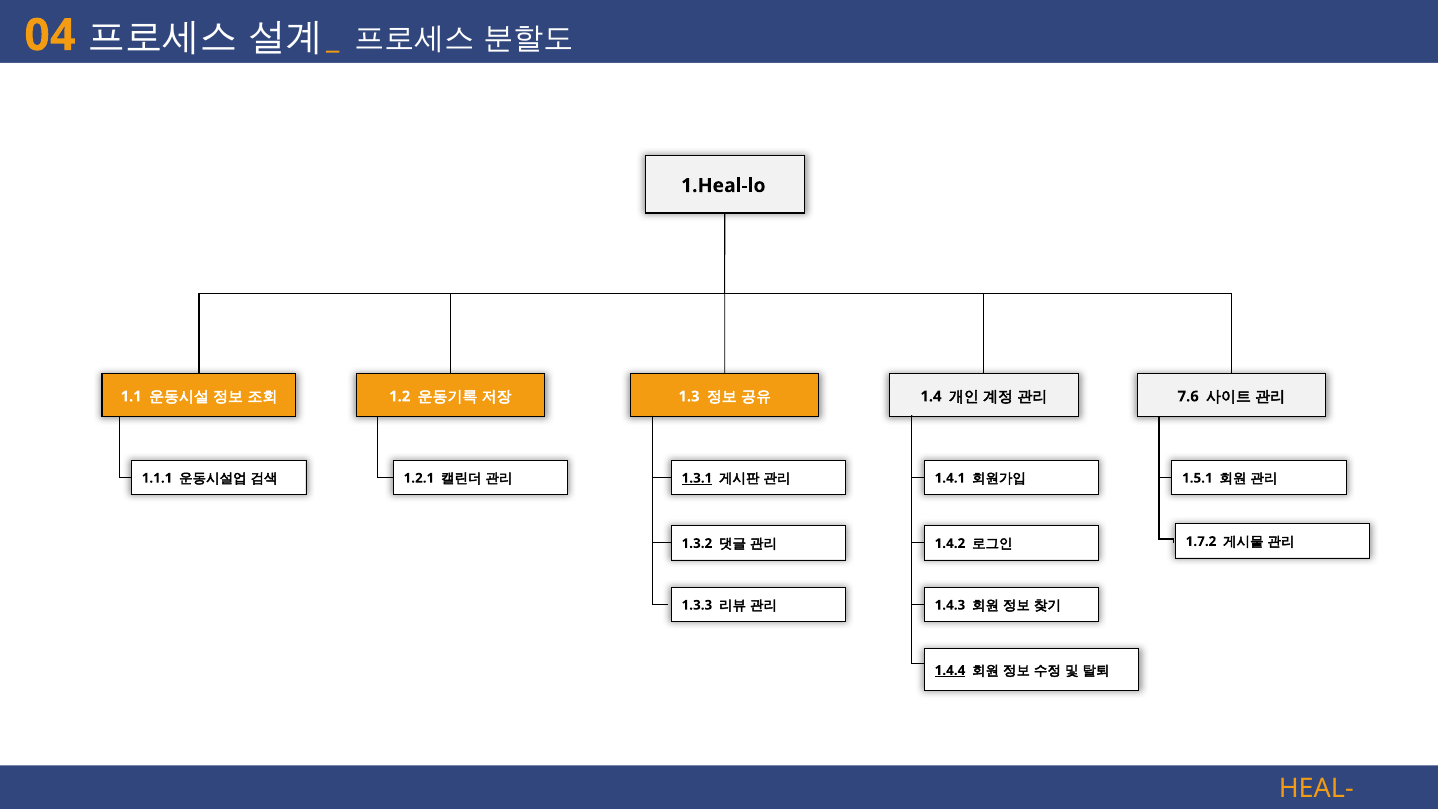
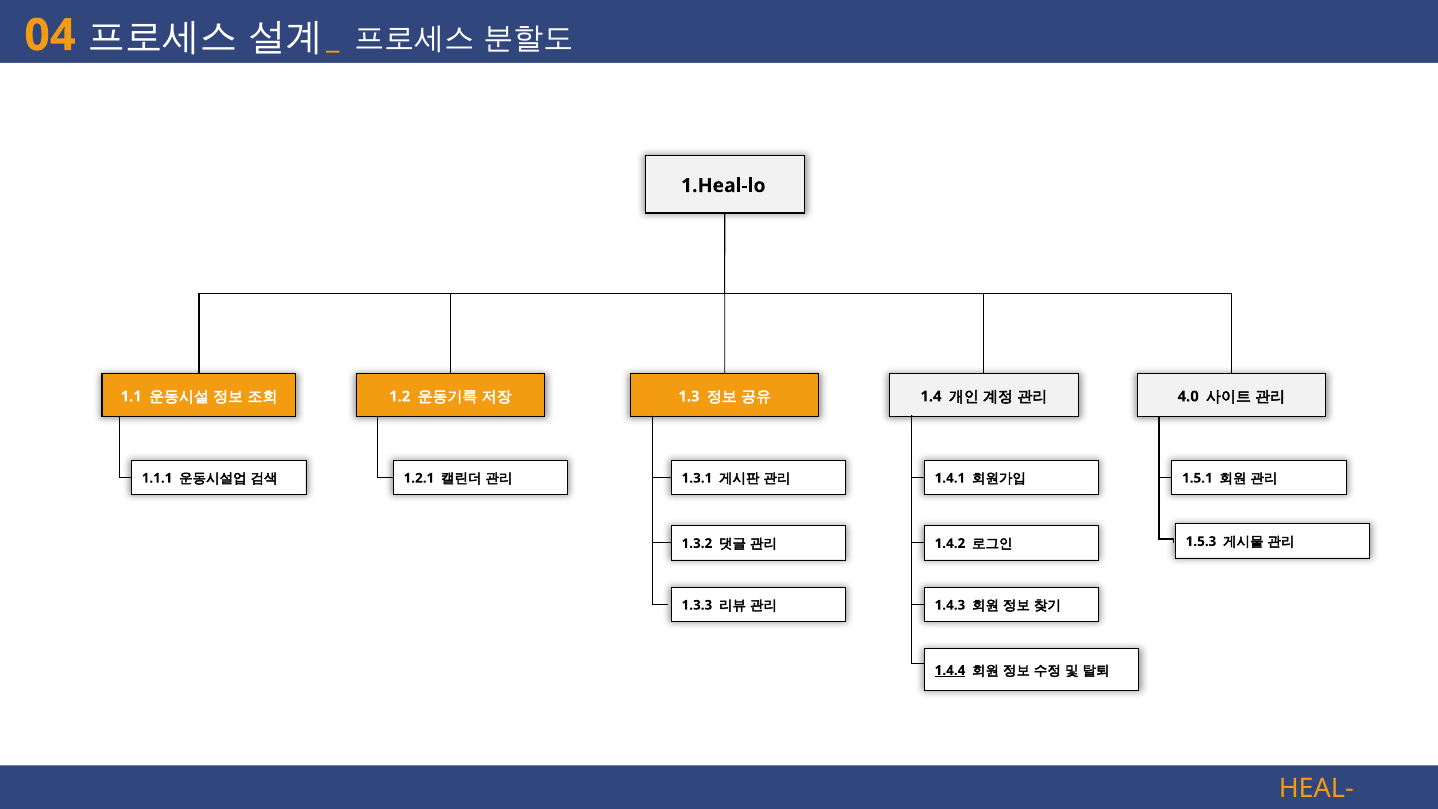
7.6: 7.6 -> 4.0
1.3.1 underline: present -> none
1.7.2: 1.7.2 -> 1.5.3
